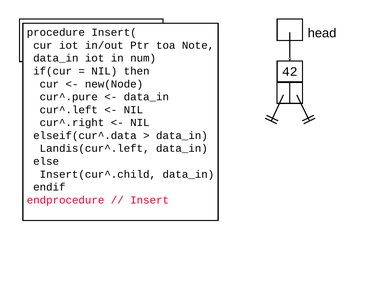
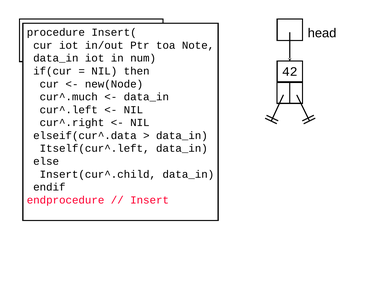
cur^.pure: cur^.pure -> cur^.much
Landis(cur^.left: Landis(cur^.left -> Itself(cur^.left
